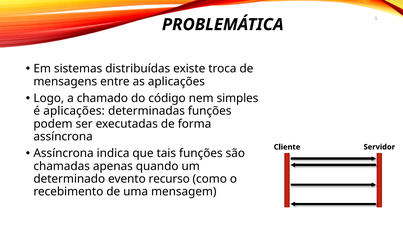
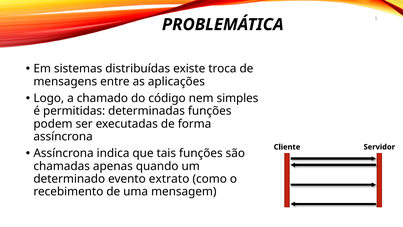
é aplicações: aplicações -> permitidas
recurso: recurso -> extrato
